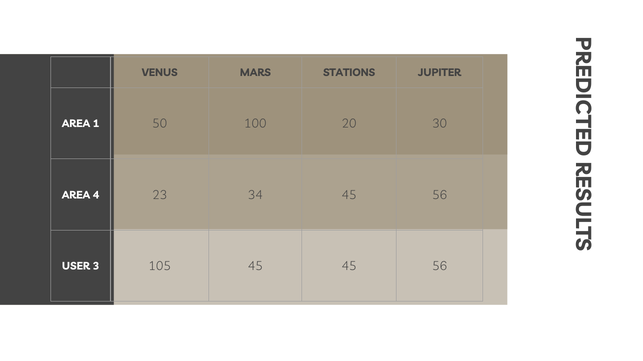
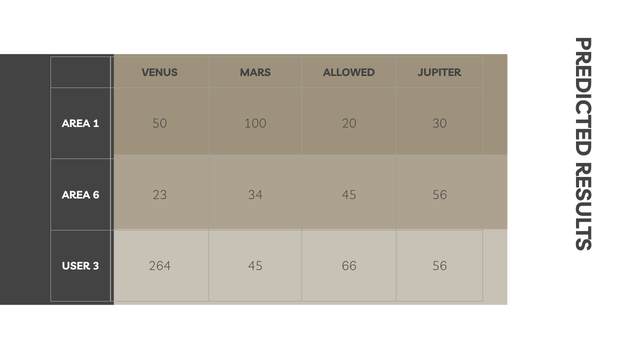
STATIONS: STATIONS -> ALLOWED
4: 4 -> 6
105: 105 -> 264
45 45: 45 -> 66
